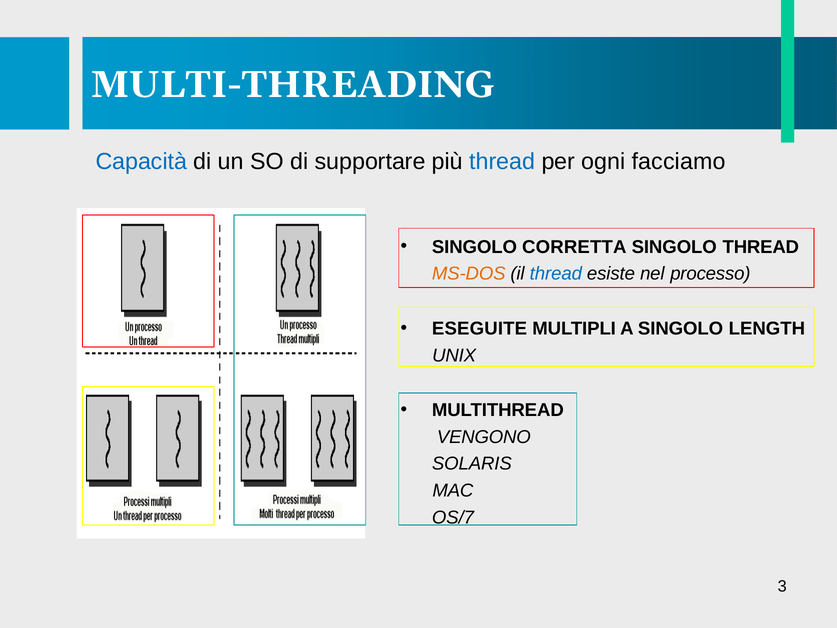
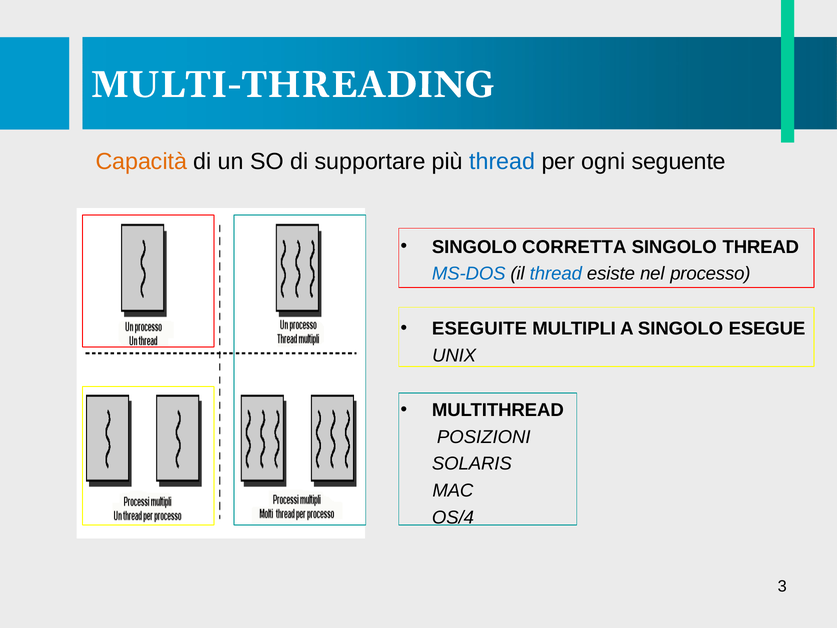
Capacità colour: blue -> orange
facciamo: facciamo -> seguente
MS-DOS colour: orange -> blue
LENGTH: LENGTH -> ESEGUE
VENGONO: VENGONO -> POSIZIONI
OS/7: OS/7 -> OS/4
